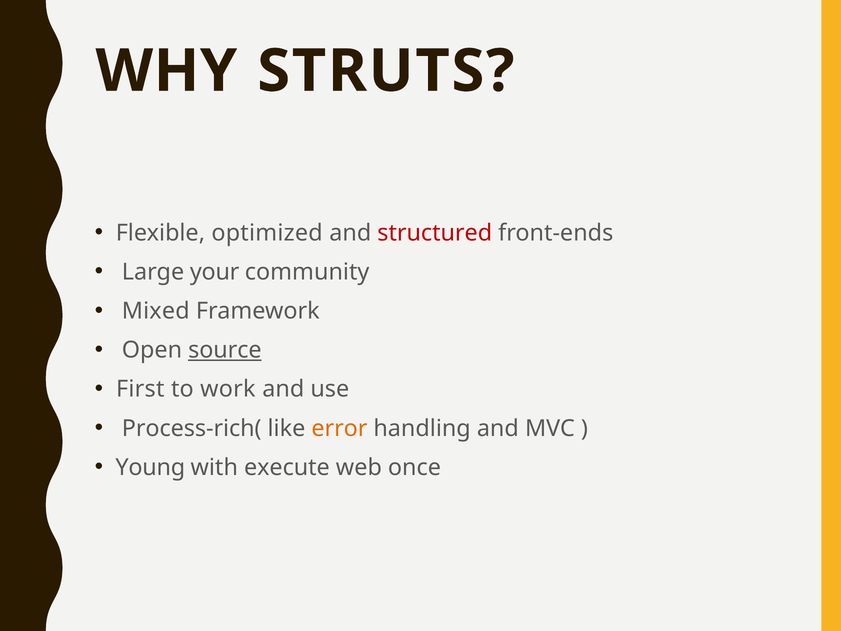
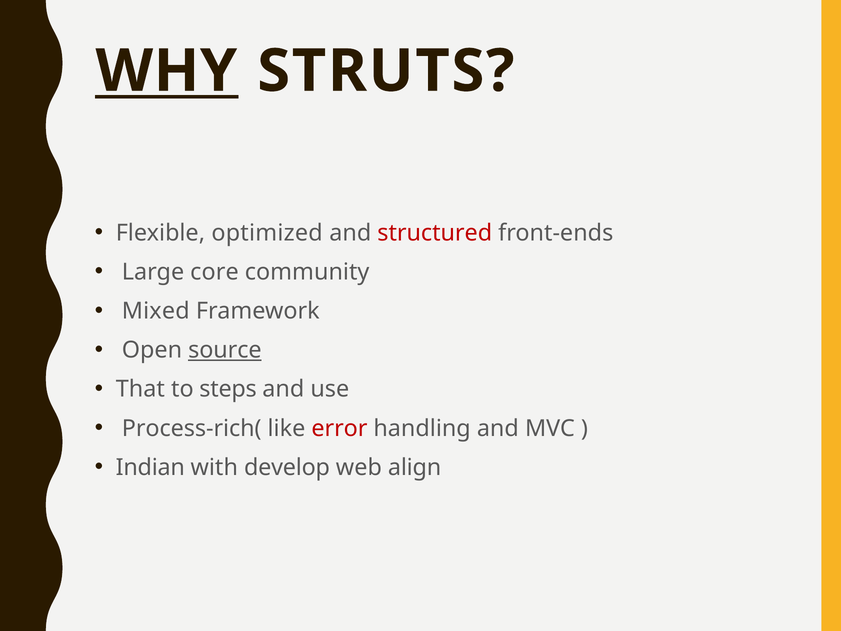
WHY underline: none -> present
your: your -> core
First: First -> That
work: work -> steps
error colour: orange -> red
Young: Young -> Indian
execute: execute -> develop
once: once -> align
